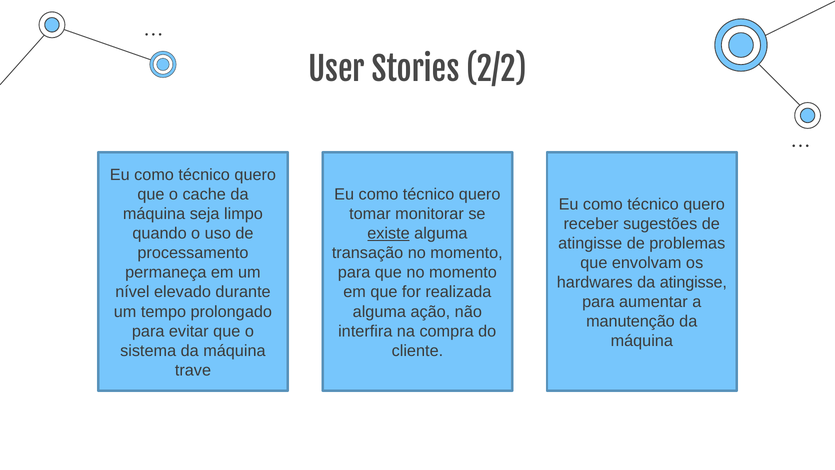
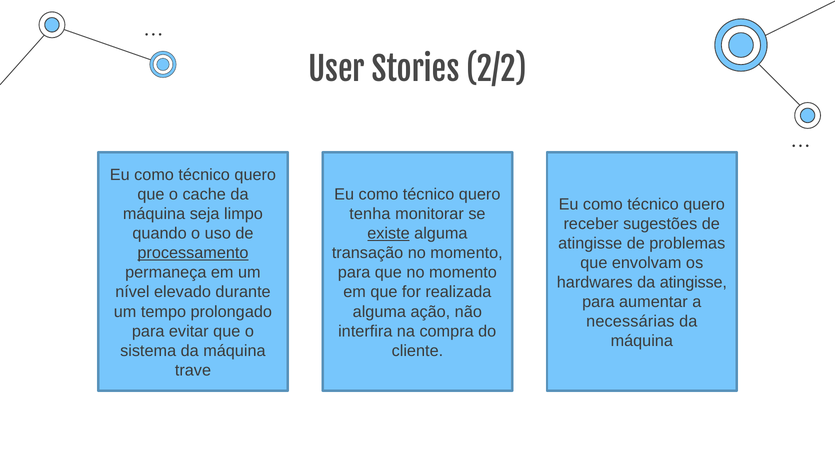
tomar: tomar -> tenha
processamento underline: none -> present
manutenção: manutenção -> necessárias
